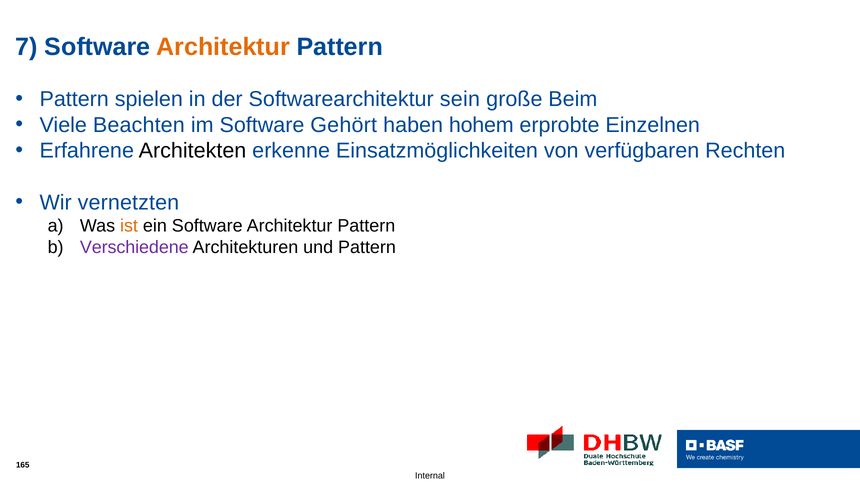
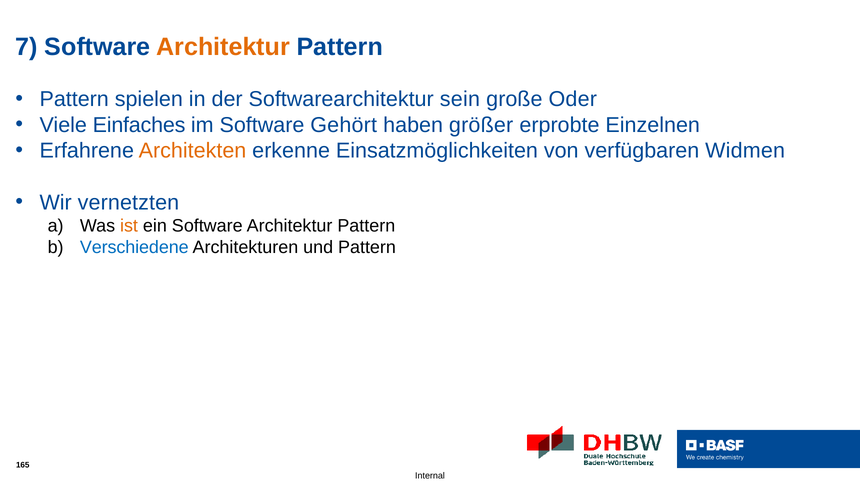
Beim: Beim -> Oder
Beachten: Beachten -> Einfaches
hohem: hohem -> größer
Architekten colour: black -> orange
Rechten: Rechten -> Widmen
Verschiedene colour: purple -> blue
